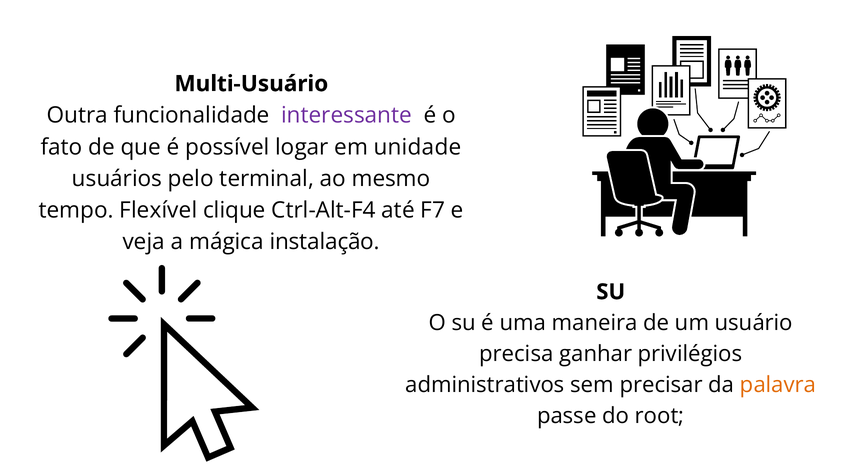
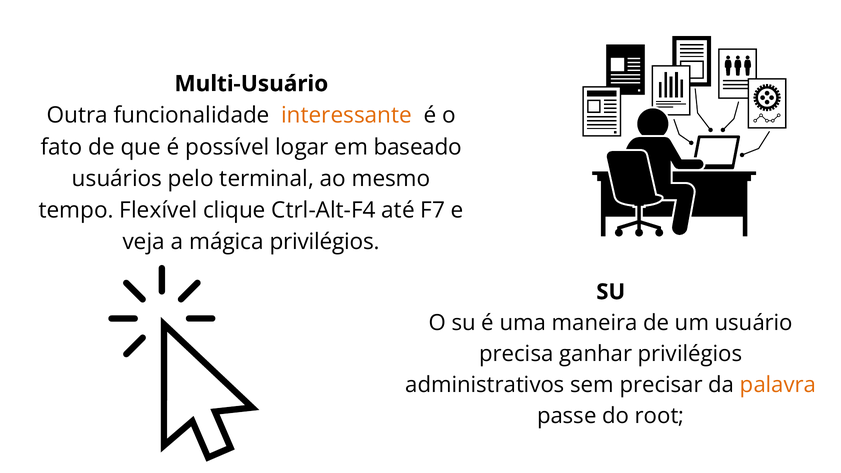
interessante colour: purple -> orange
unidade: unidade -> baseado
mágica instalação: instalação -> privilégios
